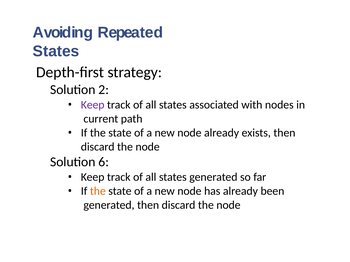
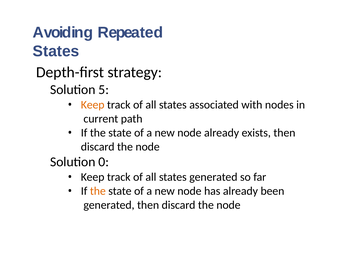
2: 2 -> 5
Keep at (93, 105) colour: purple -> orange
6: 6 -> 0
